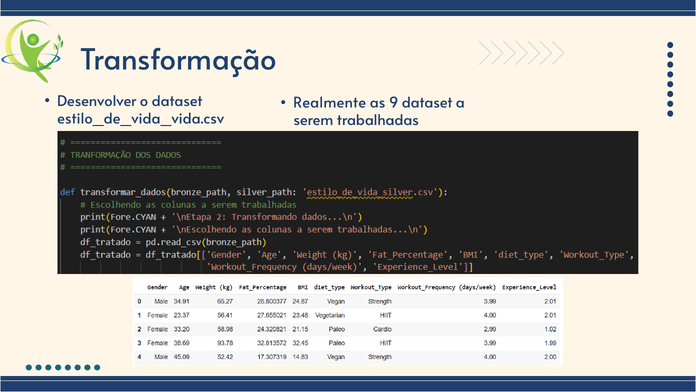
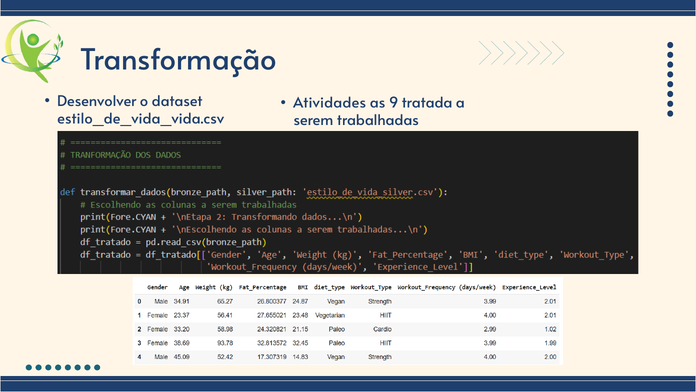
Realmente: Realmente -> Atividades
9 dataset: dataset -> tratada
